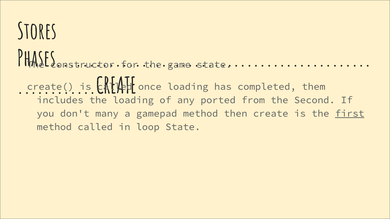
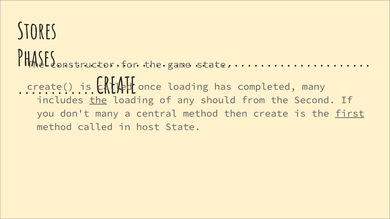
completed them: them -> many
the at (98, 100) underline: none -> present
ported: ported -> should
gamepad: gamepad -> central
loop: loop -> host
